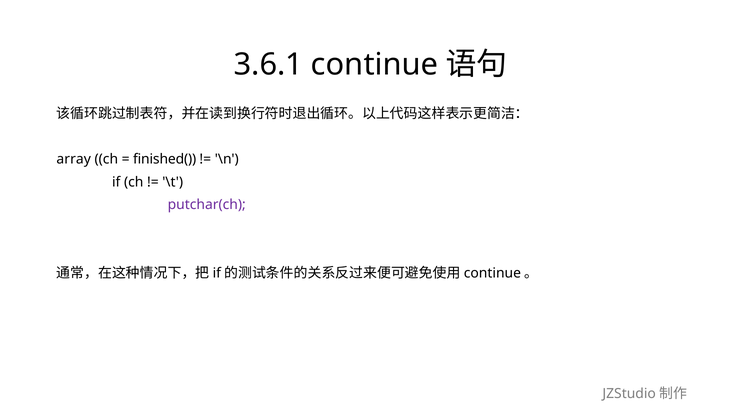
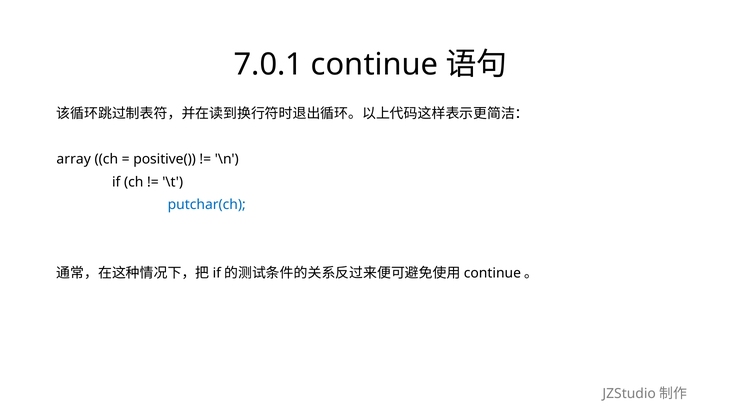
3.6.1: 3.6.1 -> 7.0.1
finished(: finished( -> positive(
putchar(ch colour: purple -> blue
